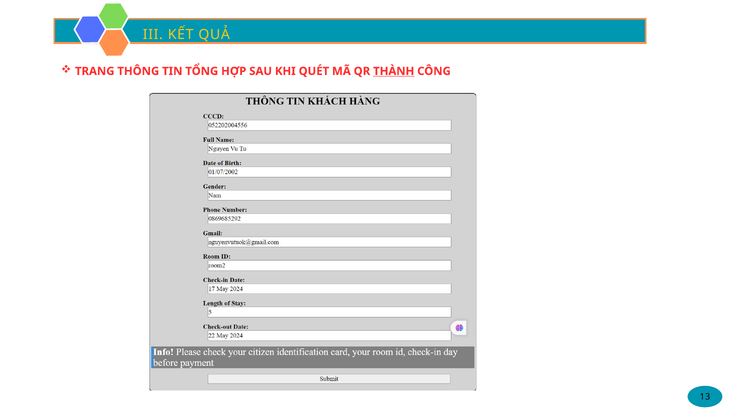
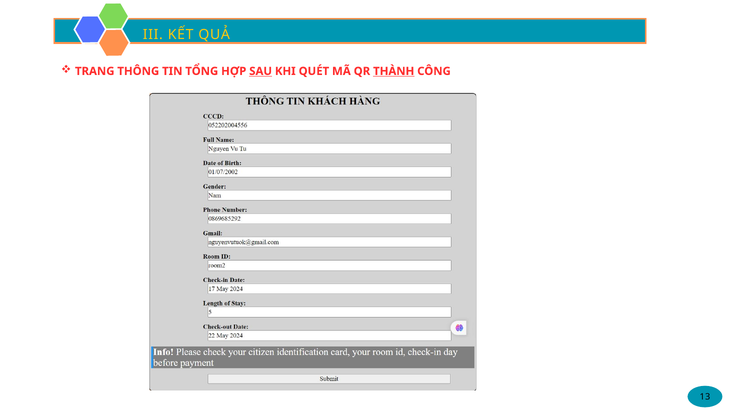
SAU underline: none -> present
